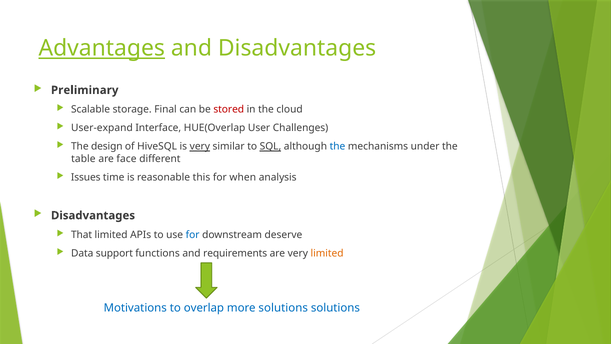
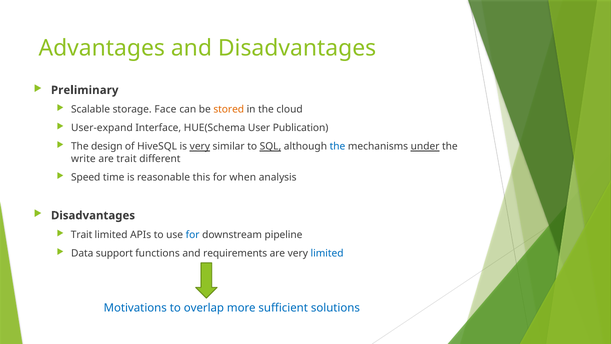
Advantages underline: present -> none
Final: Final -> Face
stored colour: red -> orange
HUE(Overlap: HUE(Overlap -> HUE(Schema
Challenges: Challenges -> Publication
under underline: none -> present
table: table -> write
are face: face -> trait
Issues: Issues -> Speed
That at (82, 235): That -> Trait
deserve: deserve -> pipeline
limited at (327, 253) colour: orange -> blue
more solutions: solutions -> sufficient
